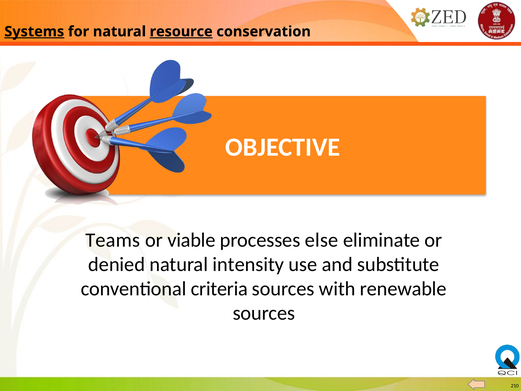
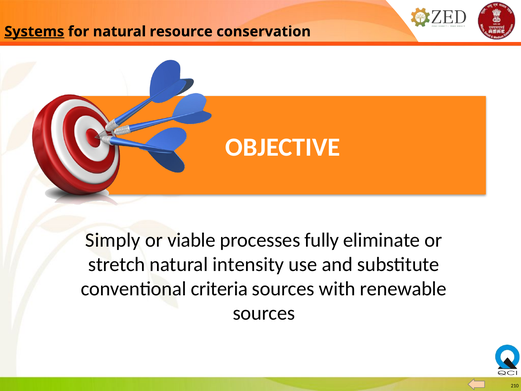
resource underline: present -> none
Teams: Teams -> Simply
else: else -> fully
denied: denied -> stretch
